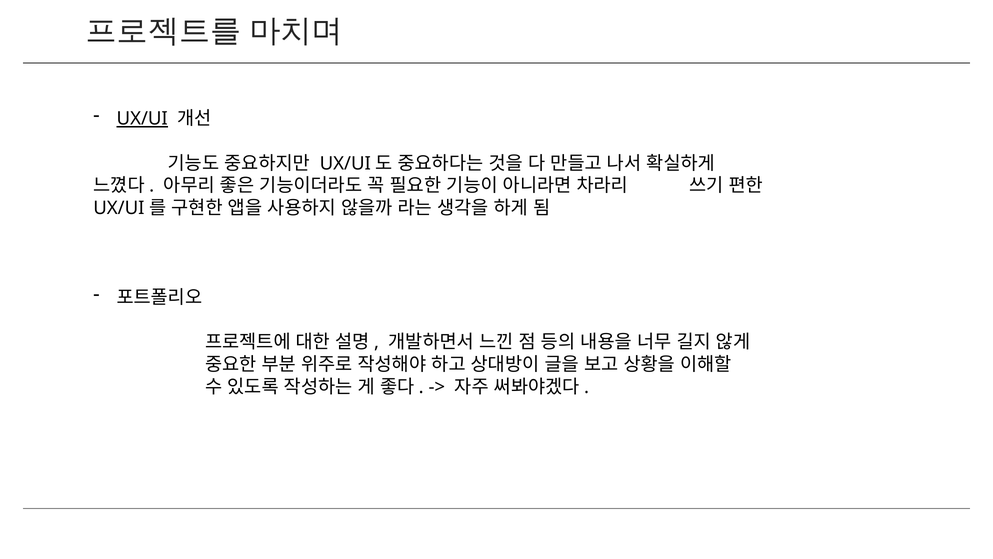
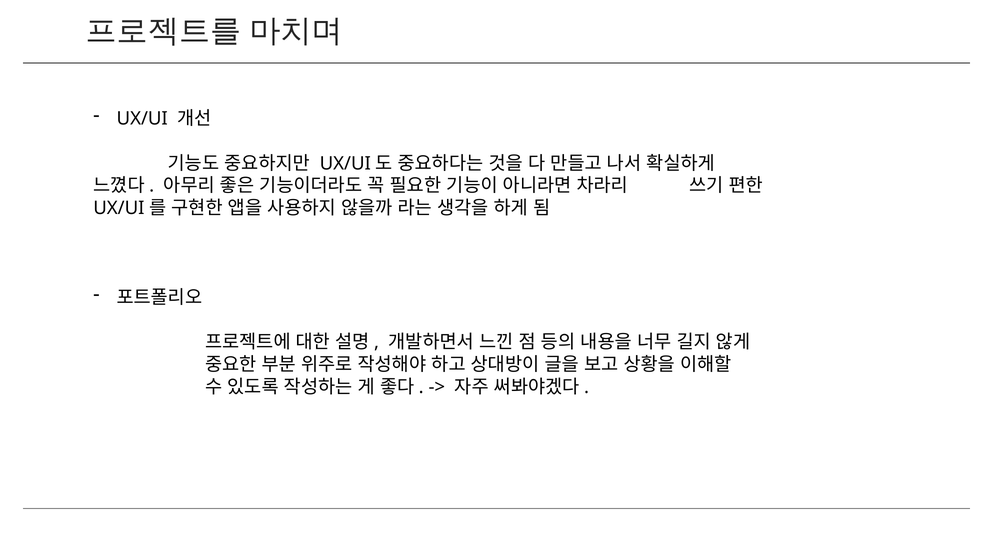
UX/UI underline: present -> none
